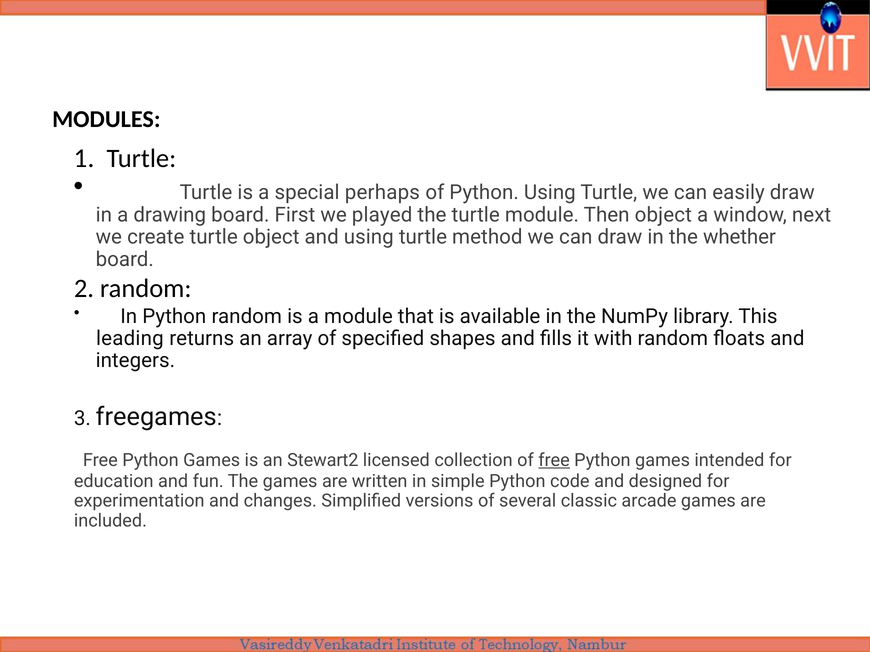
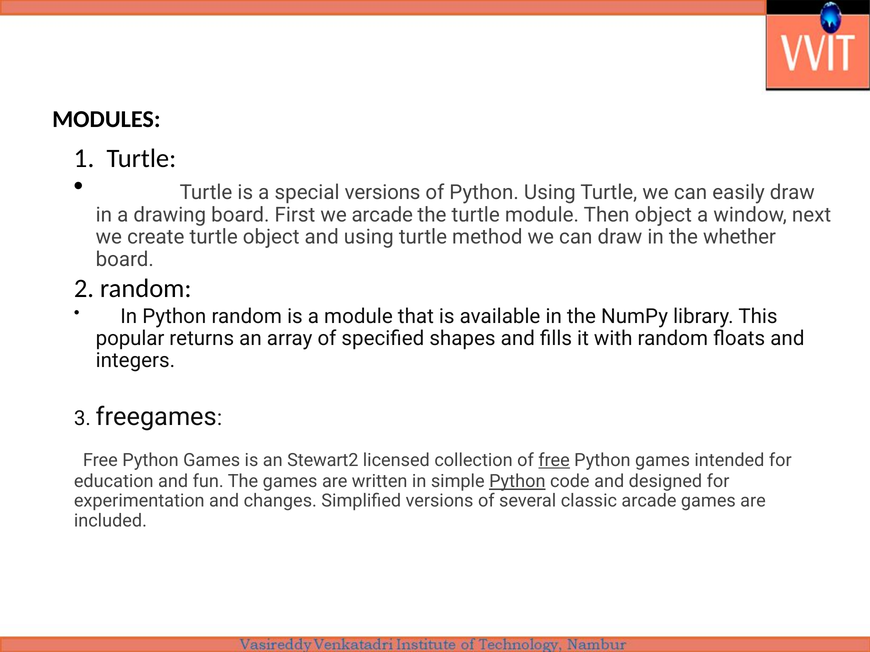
special perhaps: perhaps -> versions
we played: played -> arcade
leading: leading -> popular
Python at (517, 482) underline: none -> present
